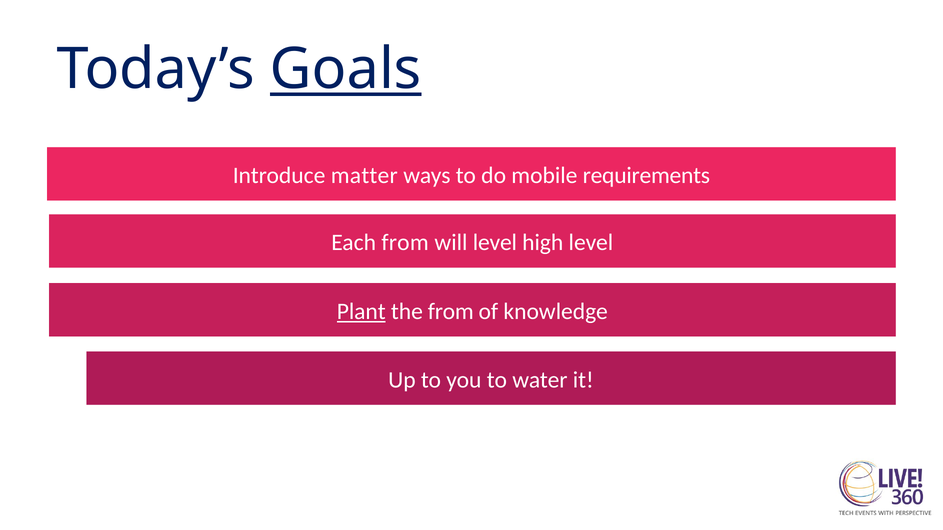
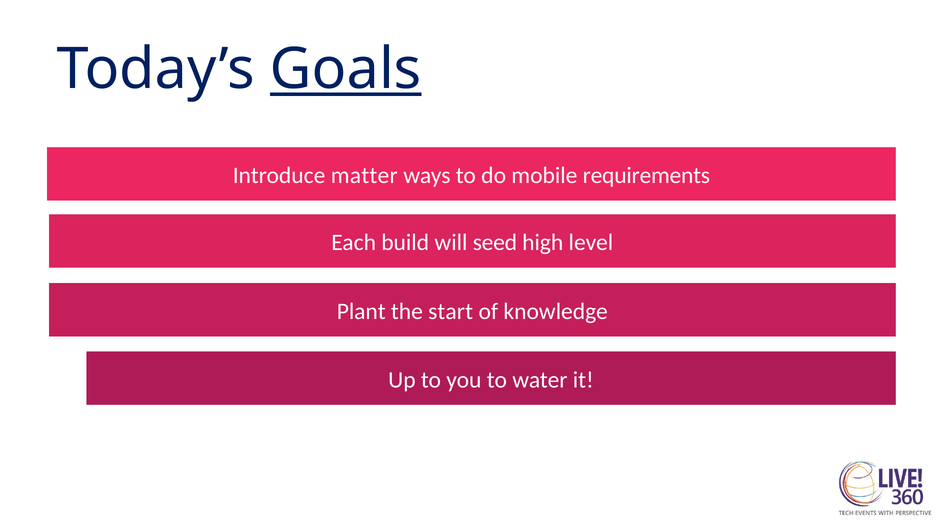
Each from: from -> build
will level: level -> seed
Plant underline: present -> none
the from: from -> start
